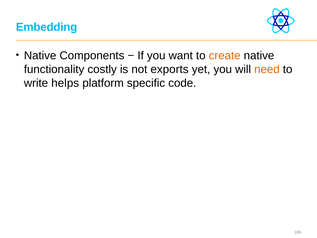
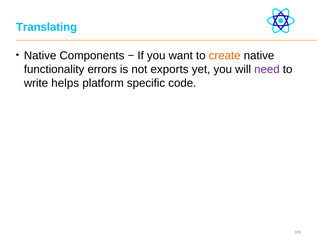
Embedding: Embedding -> Translating
costly: costly -> errors
need colour: orange -> purple
